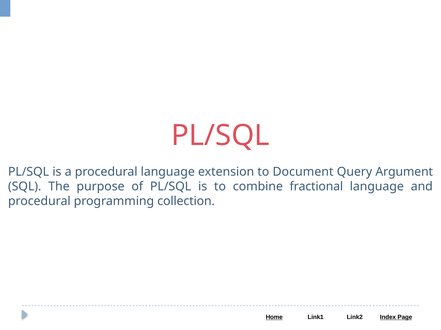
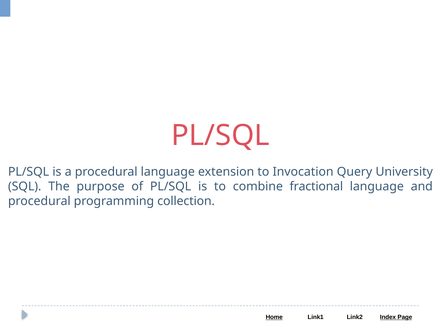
Document: Document -> Invocation
Argument: Argument -> University
